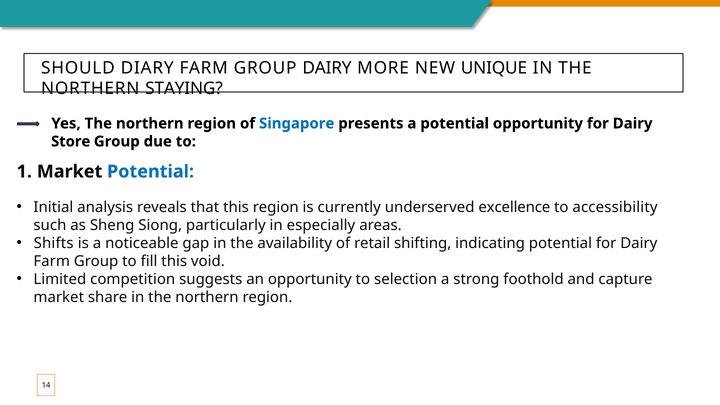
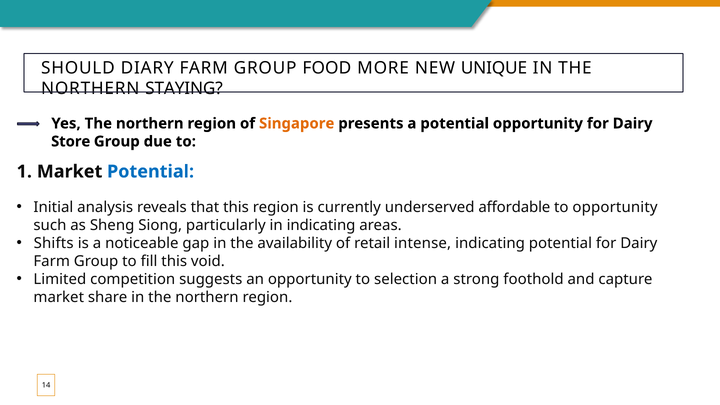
GROUP DAIRY: DAIRY -> FOOD
Singapore colour: blue -> orange
excellence: excellence -> affordable
to accessibility: accessibility -> opportunity
in especially: especially -> indicating
shifting: shifting -> intense
